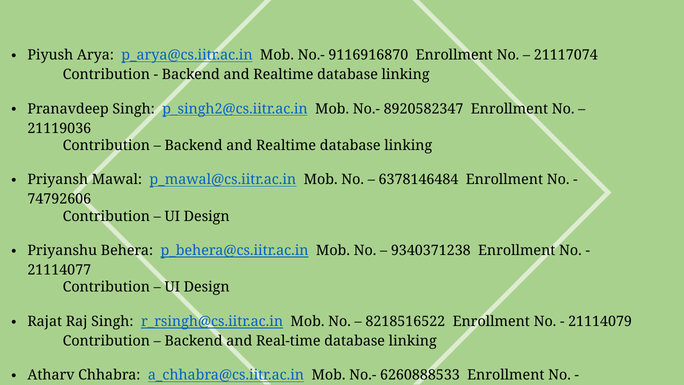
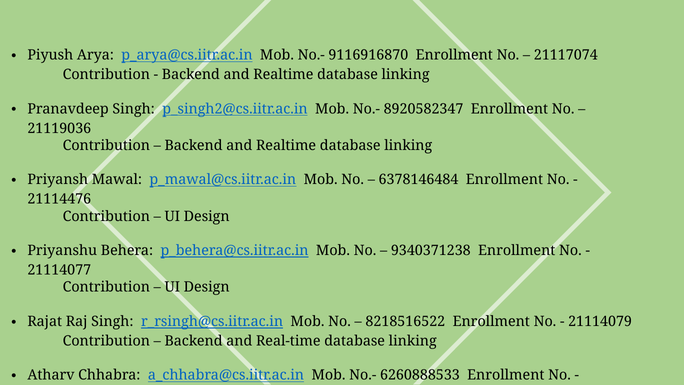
74792606: 74792606 -> 21114476
